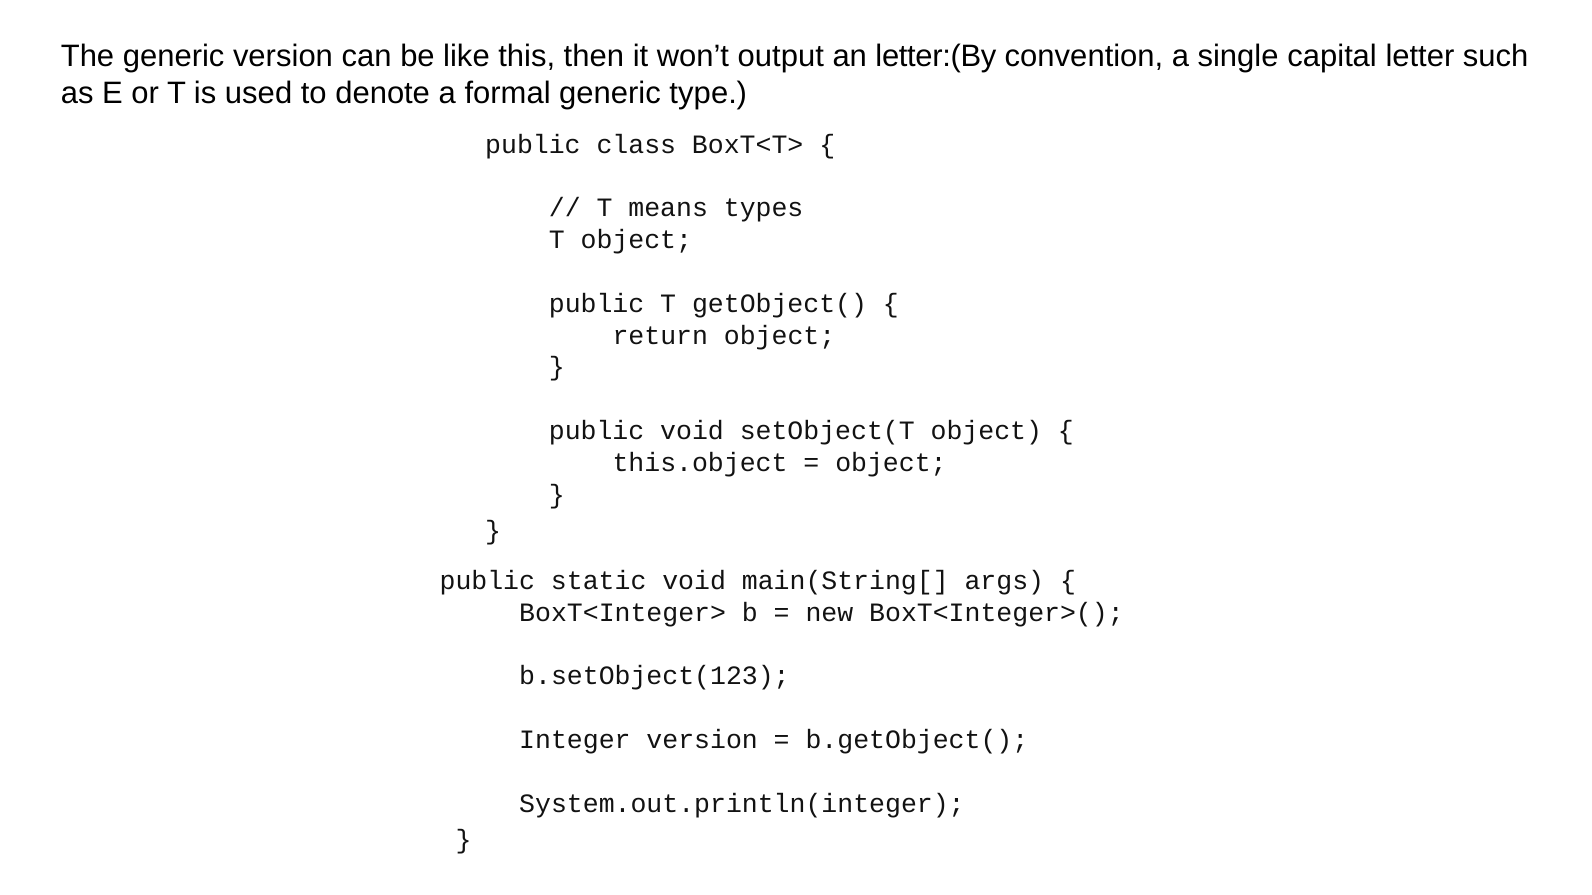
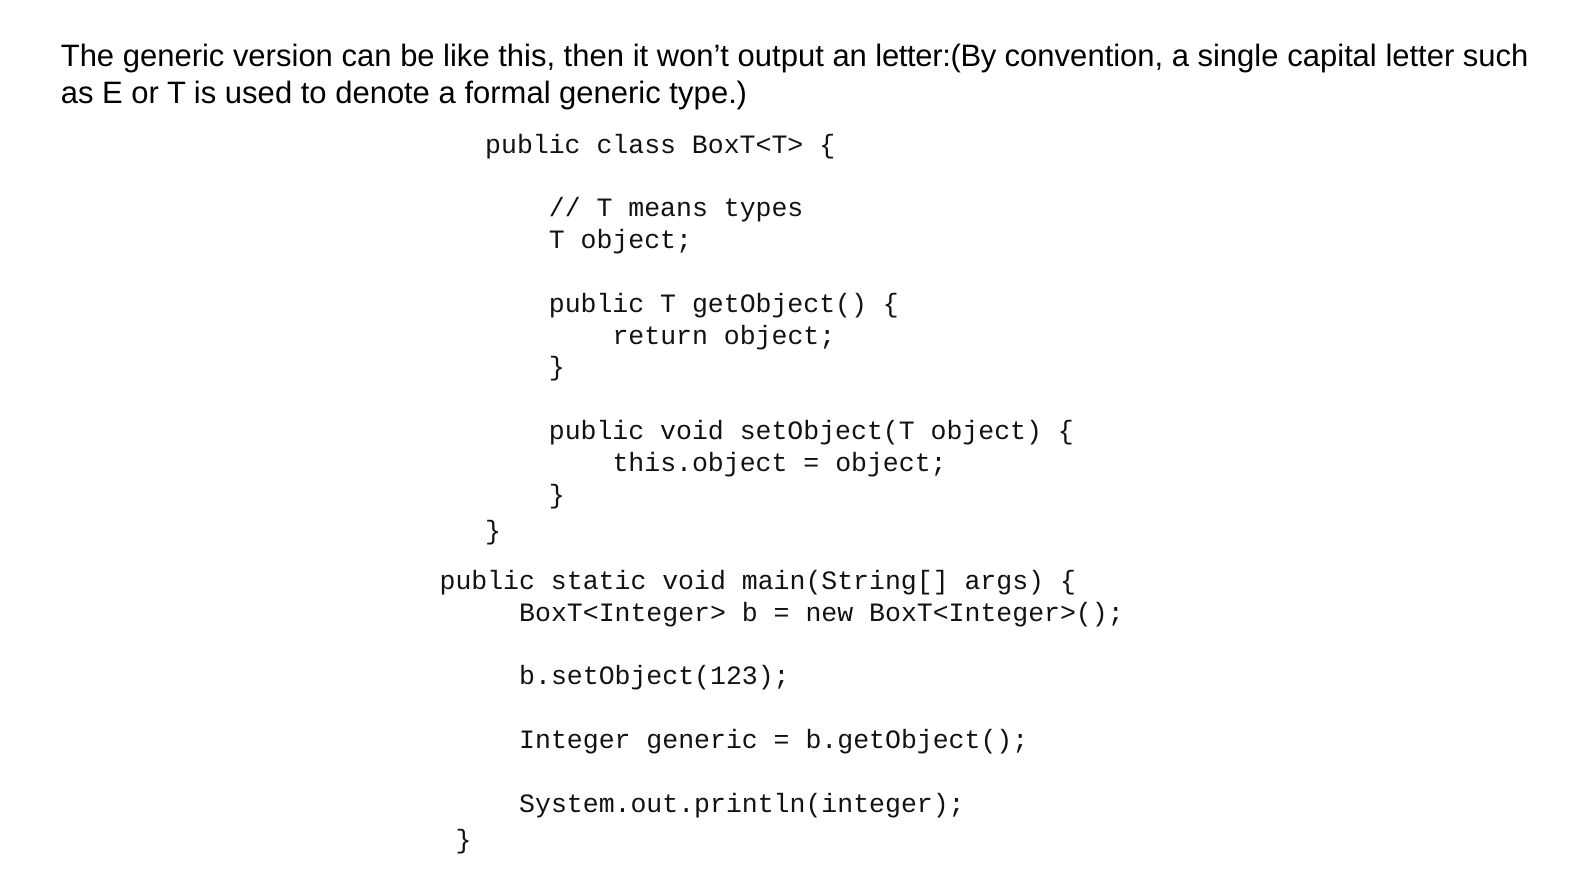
Integer version: version -> generic
